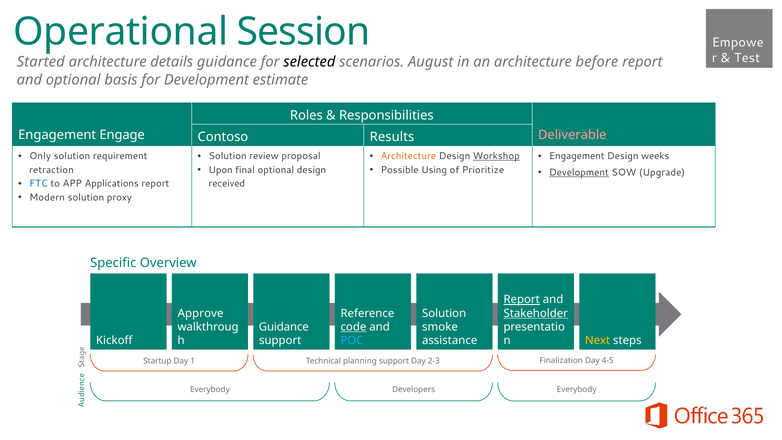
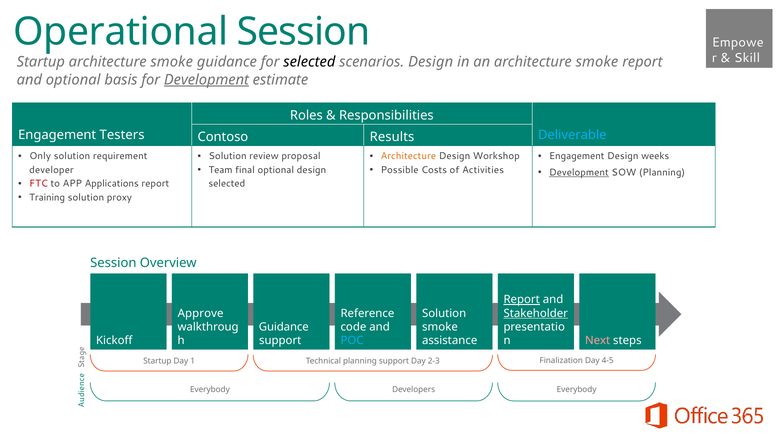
Test: Test -> Skill
Started at (41, 62): Started -> Startup
details at (172, 62): details -> smoke
scenarios August: August -> Design
an architecture before: before -> smoke
Development at (206, 80) underline: none -> present
Engage: Engage -> Testers
Deliverable colour: pink -> light blue
Workshop underline: present -> none
Upon: Upon -> Team
Using: Using -> Costs
Prioritize: Prioritize -> Activities
retraction: retraction -> developer
SOW Upgrade: Upgrade -> Planning
FTC colour: blue -> red
received at (227, 184): received -> selected
Modern: Modern -> Training
Specific at (113, 263): Specific -> Session
code underline: present -> none
Next colour: yellow -> pink
